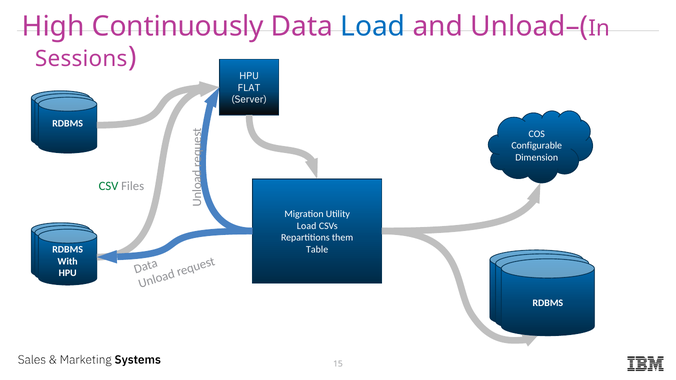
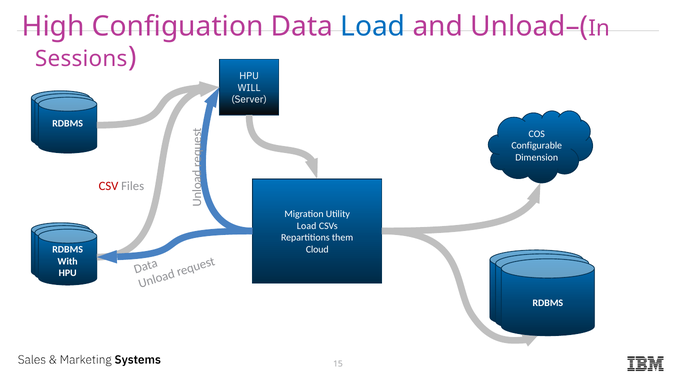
Continuously: Continuously -> Configuation
FLAT: FLAT -> WILL
CSV colour: green -> red
Table: Table -> Cloud
